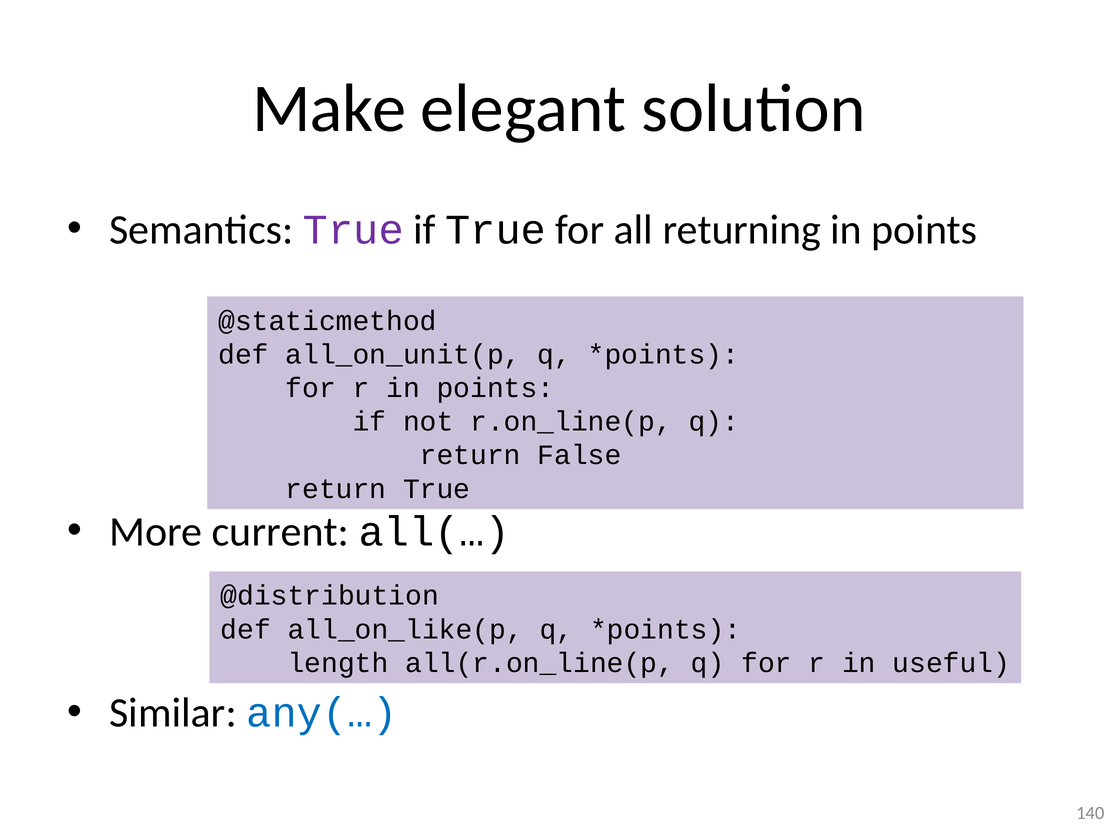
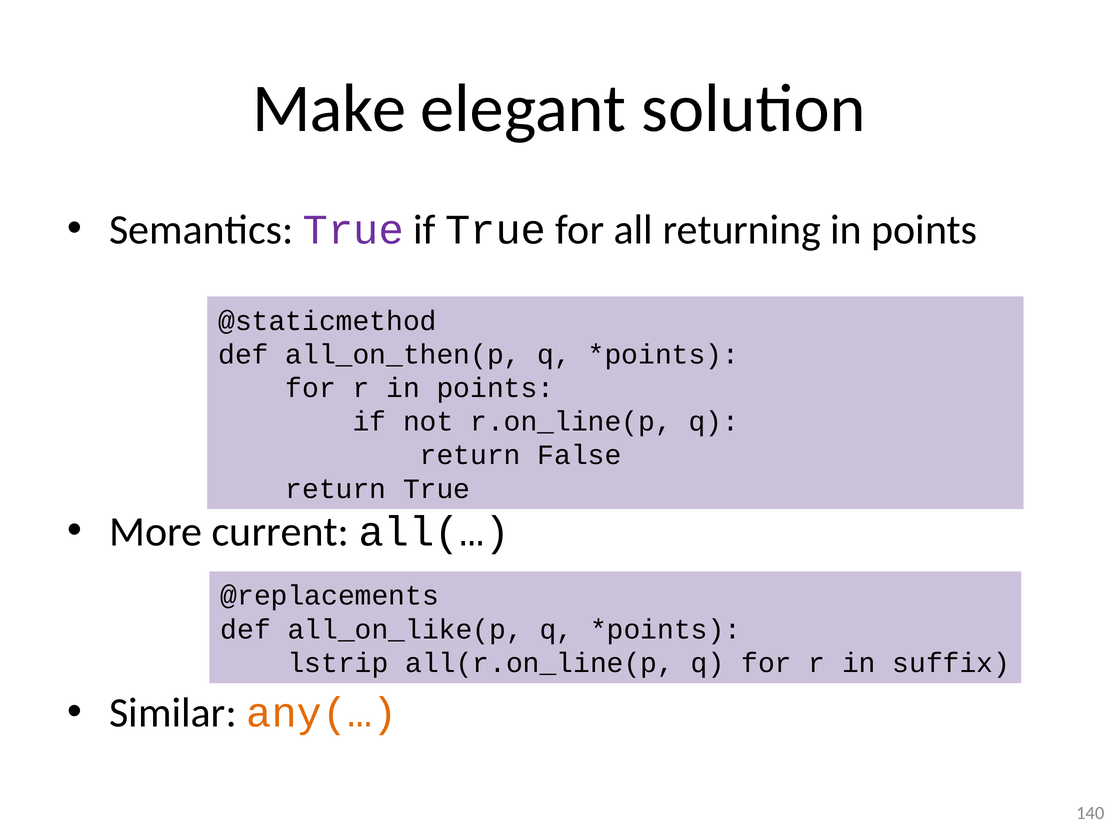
all_on_unit(p: all_on_unit(p -> all_on_then(p
@distribution: @distribution -> @replacements
length: length -> lstrip
useful: useful -> suffix
any(… colour: blue -> orange
